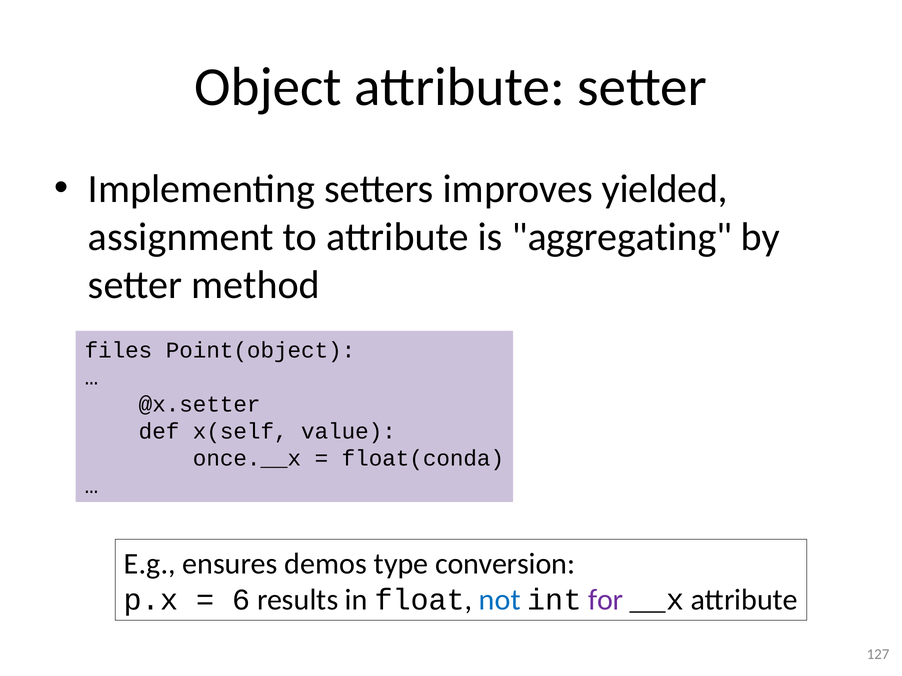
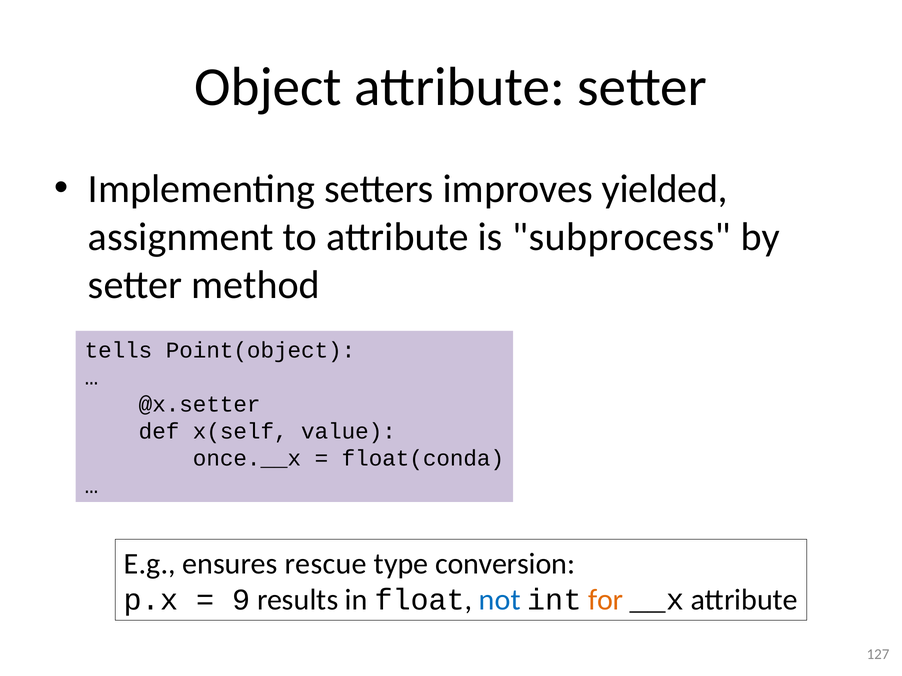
aggregating: aggregating -> subprocess
files: files -> tells
demos: demos -> rescue
6: 6 -> 9
for colour: purple -> orange
